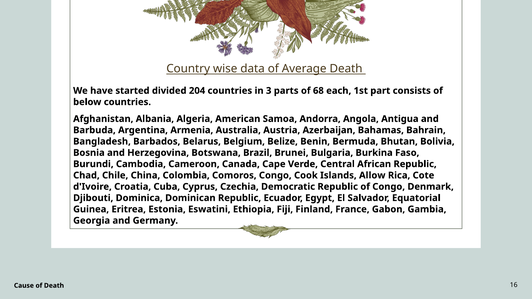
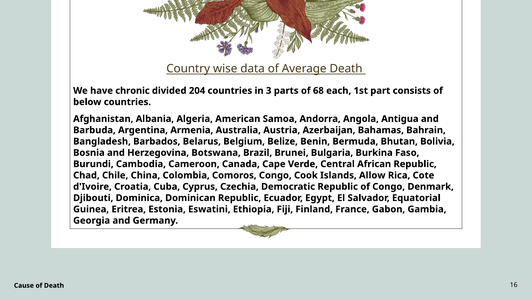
started: started -> chronic
